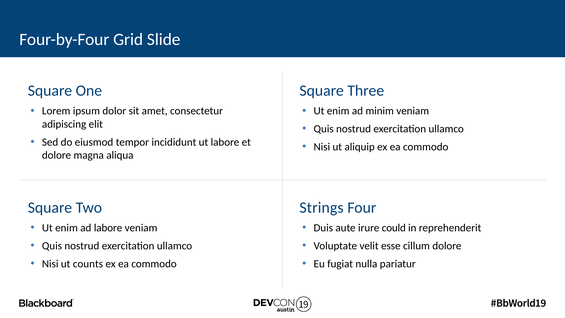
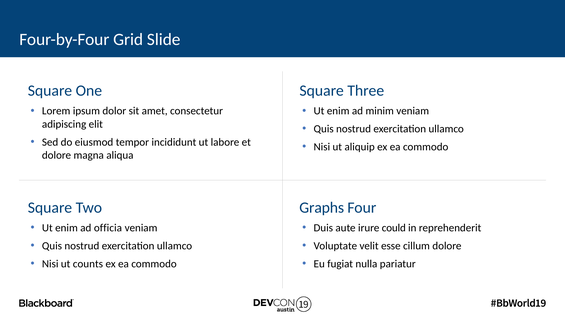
Strings: Strings -> Graphs
ad labore: labore -> officia
